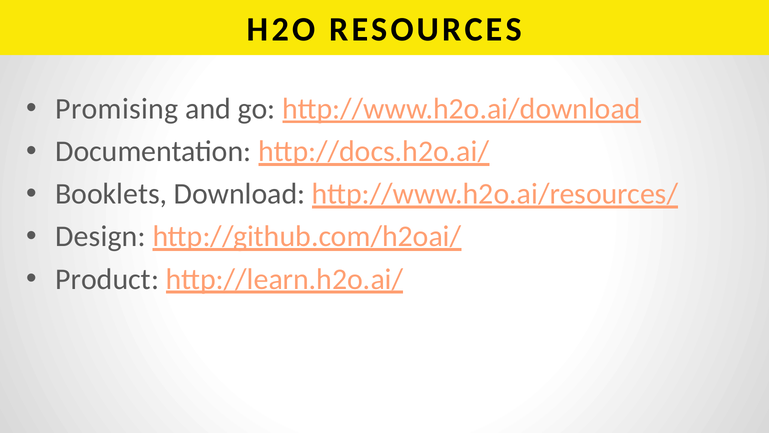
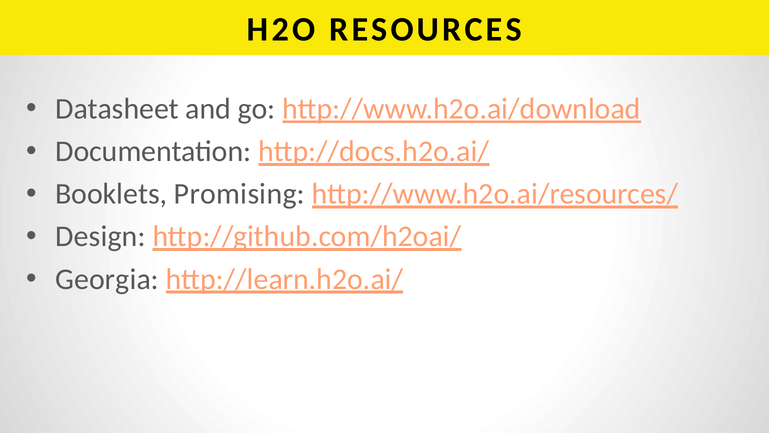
Promising: Promising -> Datasheet
Download: Download -> Promising
Product: Product -> Georgia
